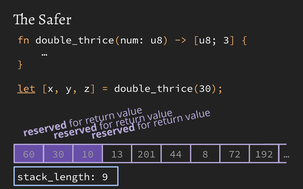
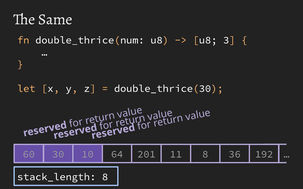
Safer: Safer -> Same
let underline: present -> none
13: 13 -> 64
44: 44 -> 11
72: 72 -> 36
stack_length 9: 9 -> 8
